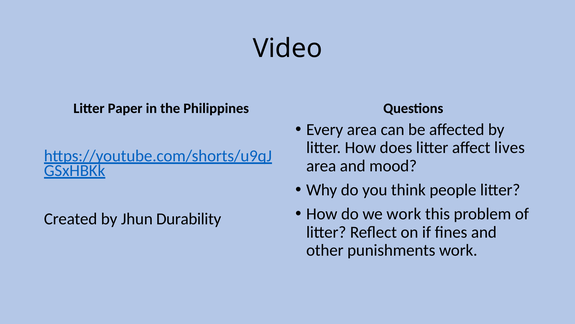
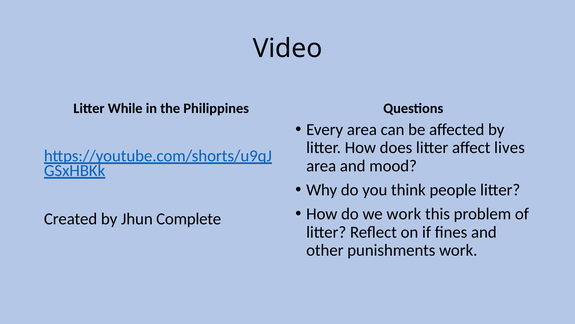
Paper: Paper -> While
Durability: Durability -> Complete
